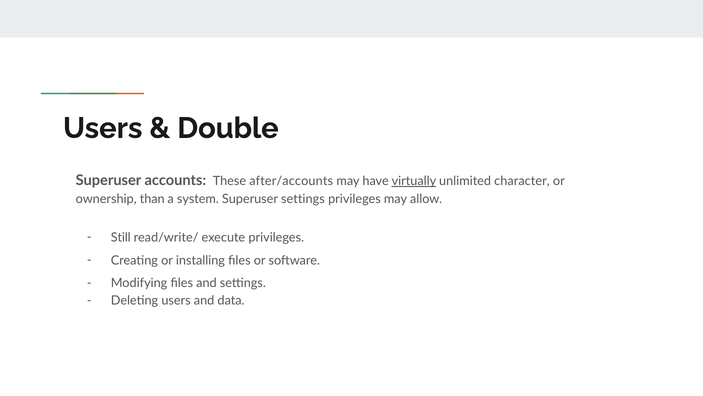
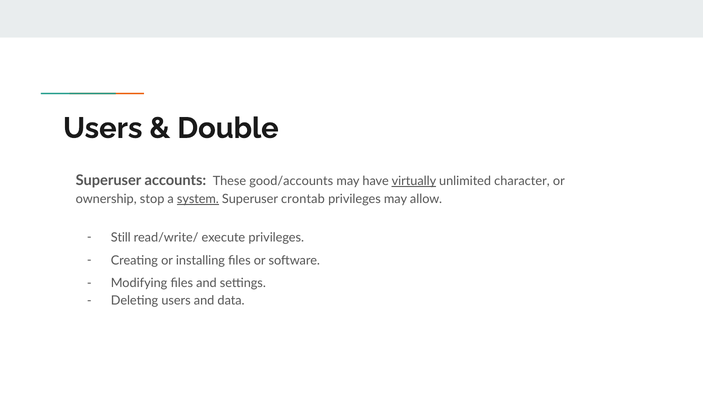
after/accounts: after/accounts -> good/accounts
than: than -> stop
system underline: none -> present
Superuser settings: settings -> crontab
